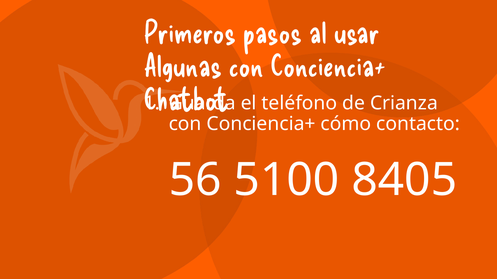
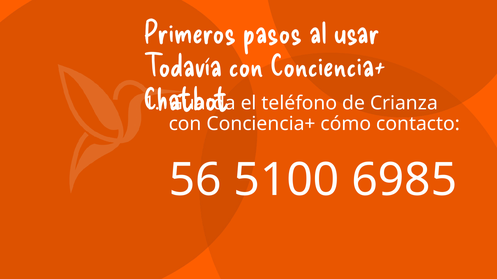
Algunas: Algunas -> Todavía
8405: 8405 -> 6985
